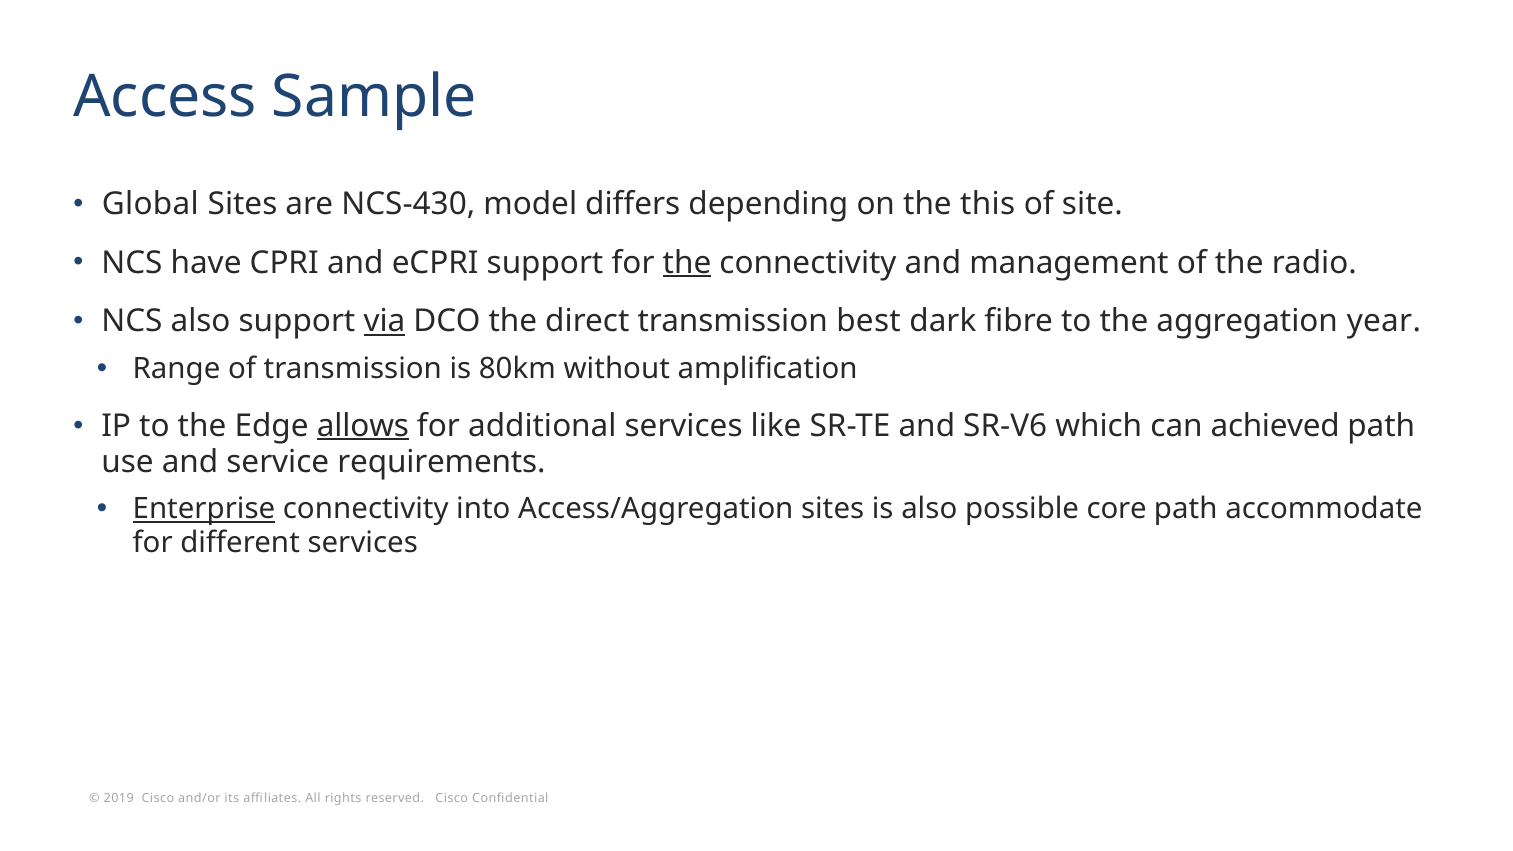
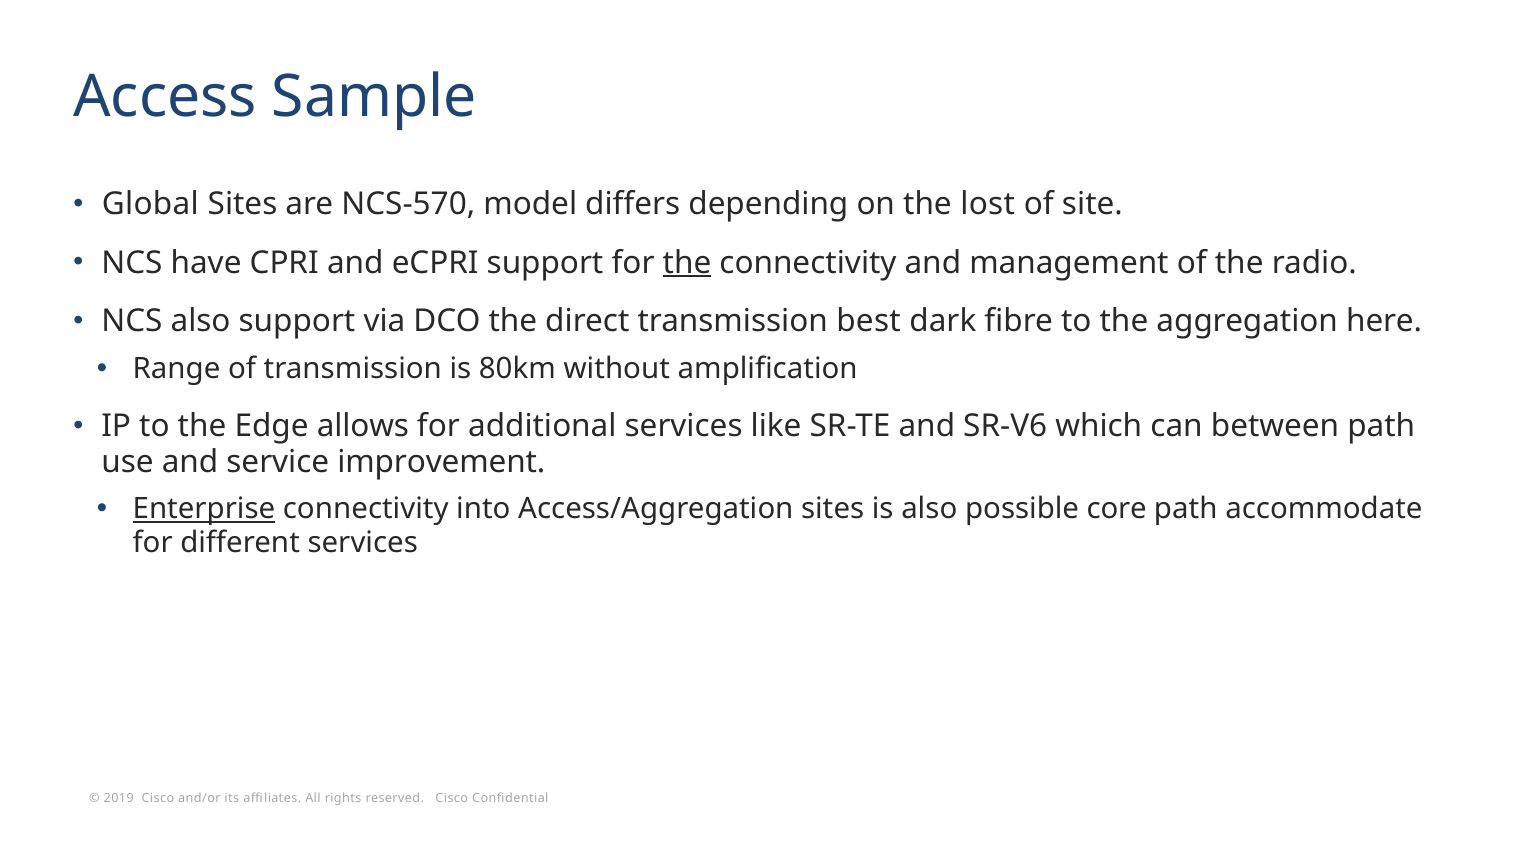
NCS-430: NCS-430 -> NCS-570
this: this -> lost
via underline: present -> none
year: year -> here
allows underline: present -> none
achieved: achieved -> between
requirements: requirements -> improvement
